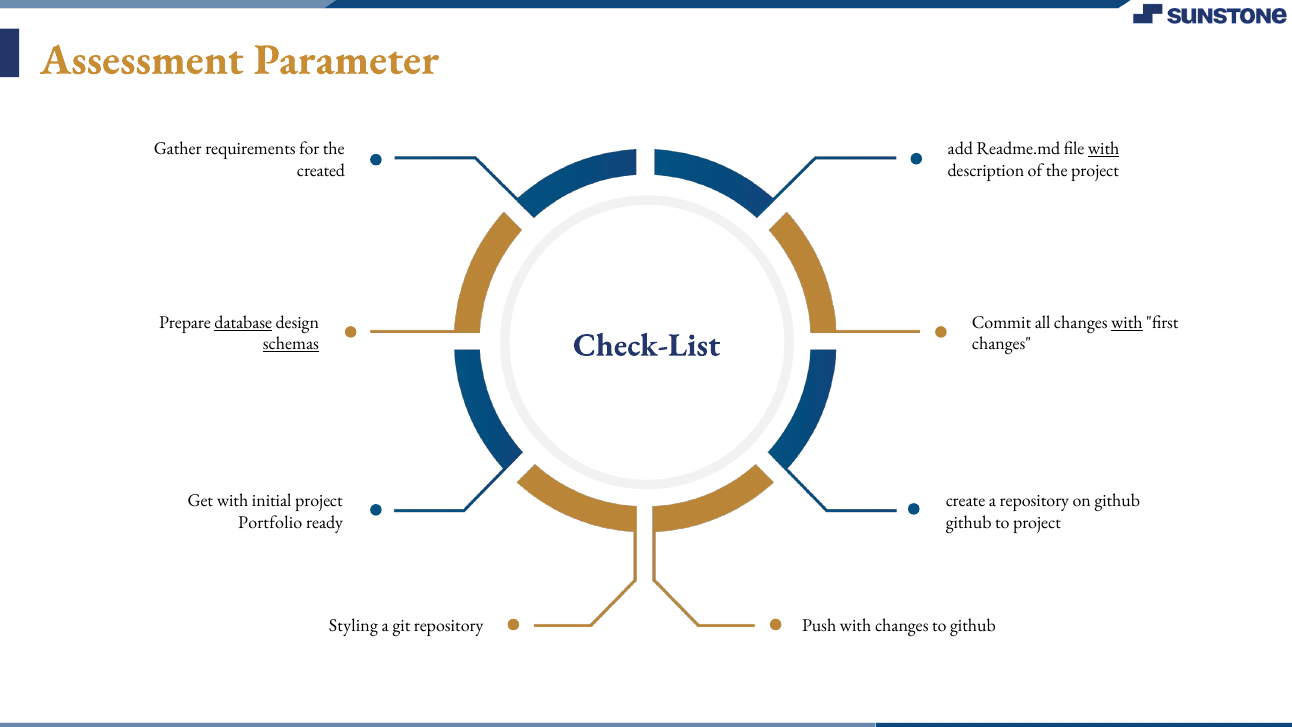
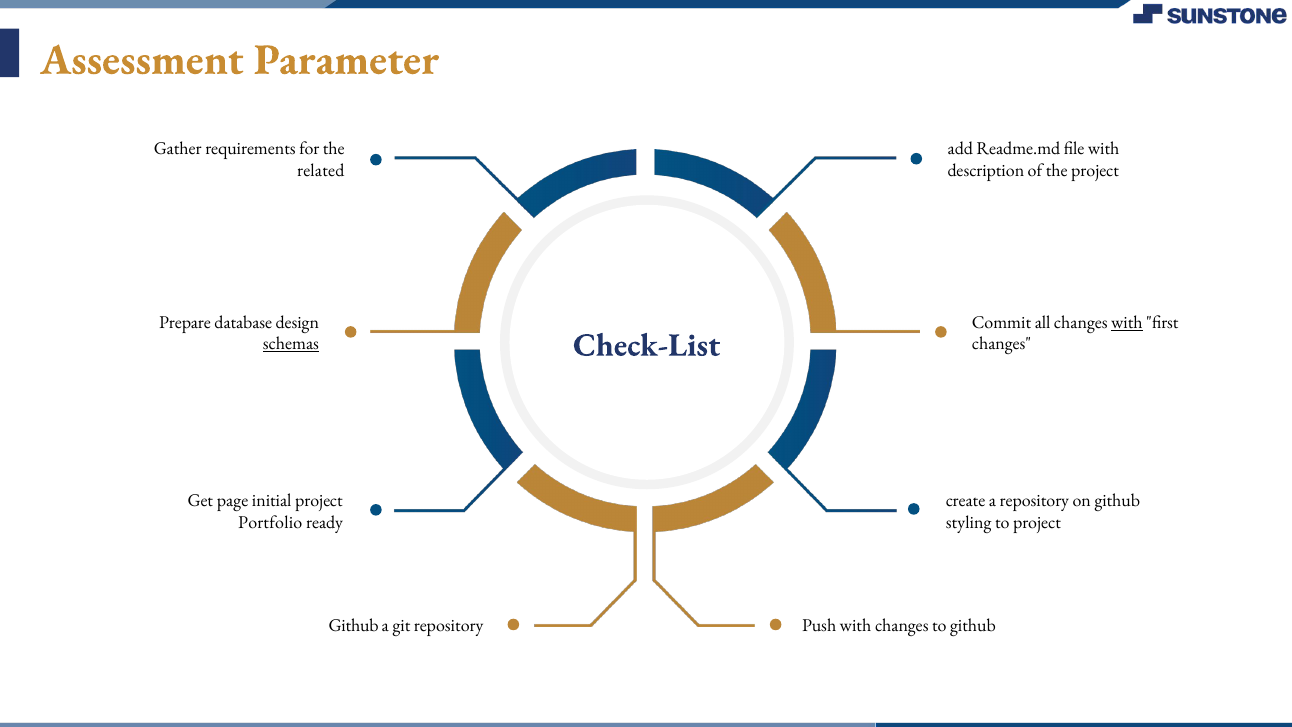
with at (1104, 149) underline: present -> none
created: created -> related
database underline: present -> none
Get with: with -> page
github at (969, 522): github -> styling
Styling at (353, 626): Styling -> Github
